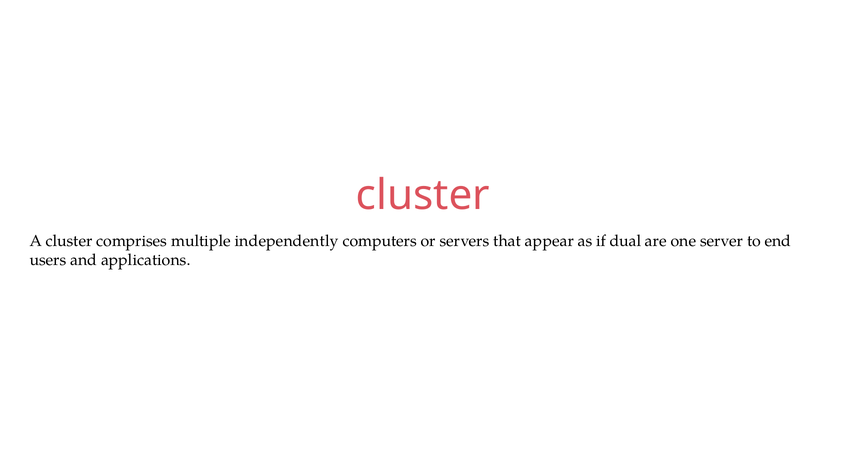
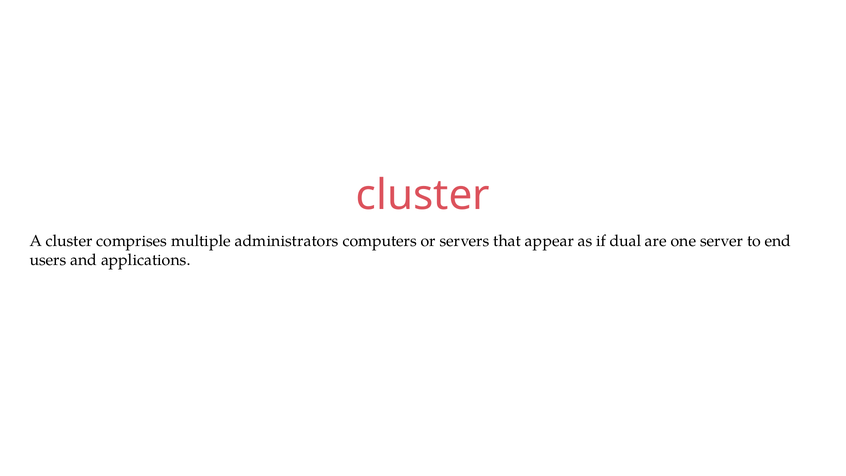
independently: independently -> administrators
